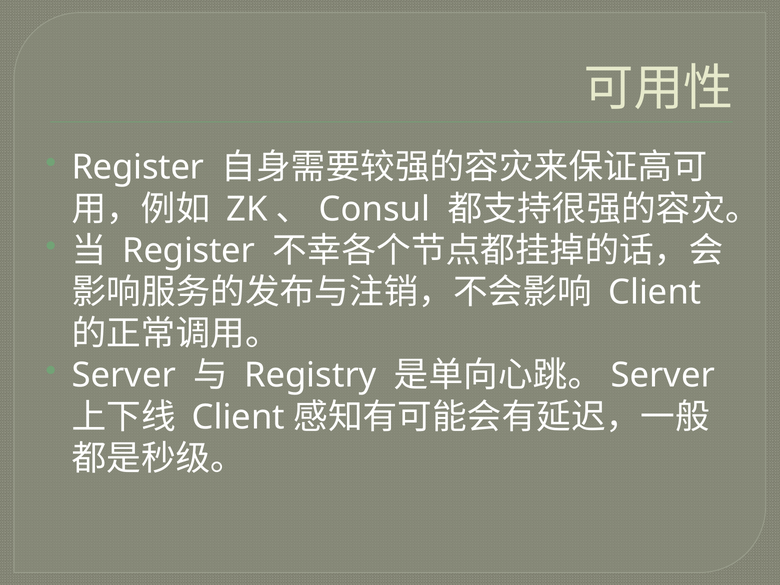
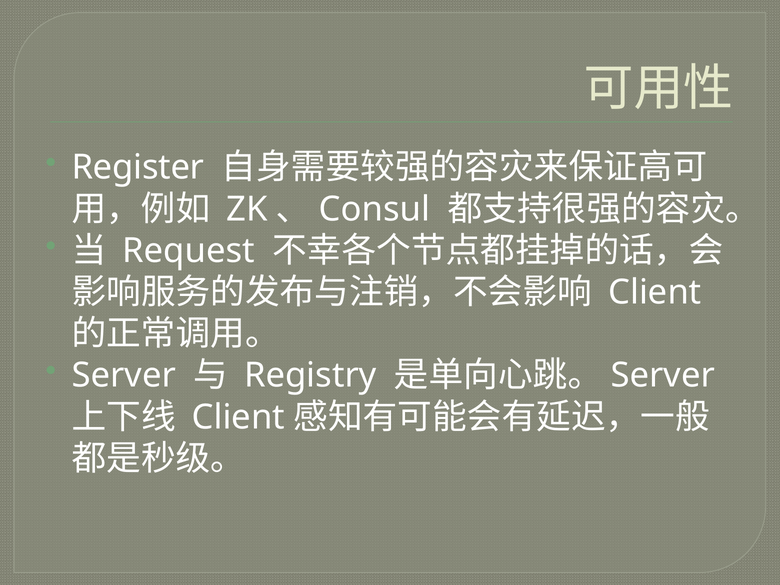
Register at (189, 251): Register -> Request
